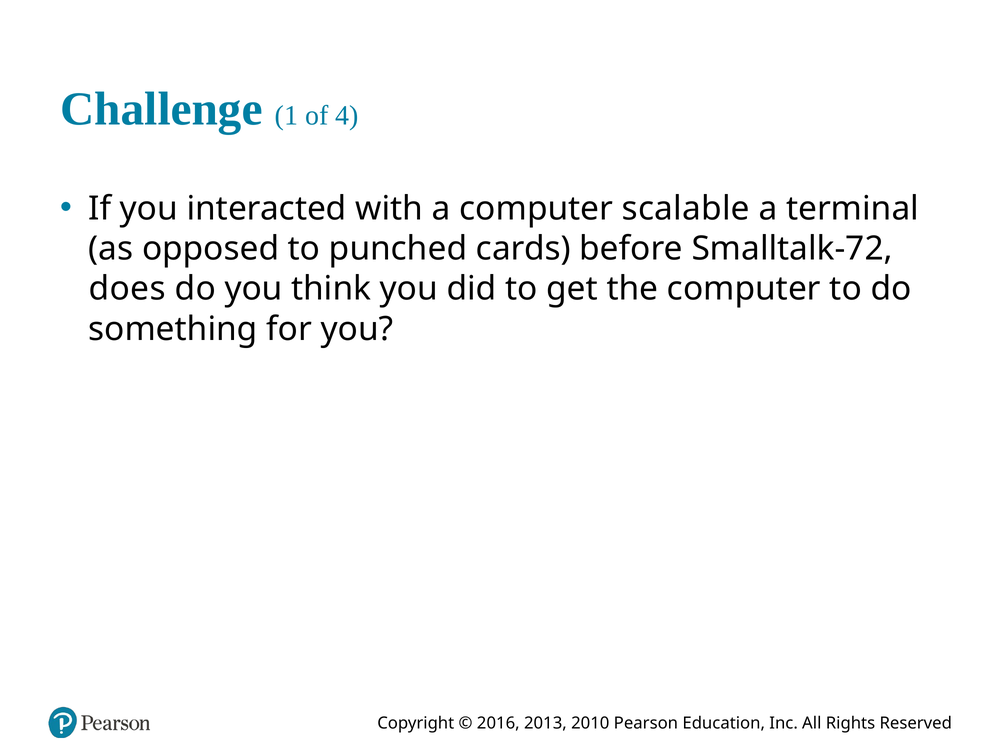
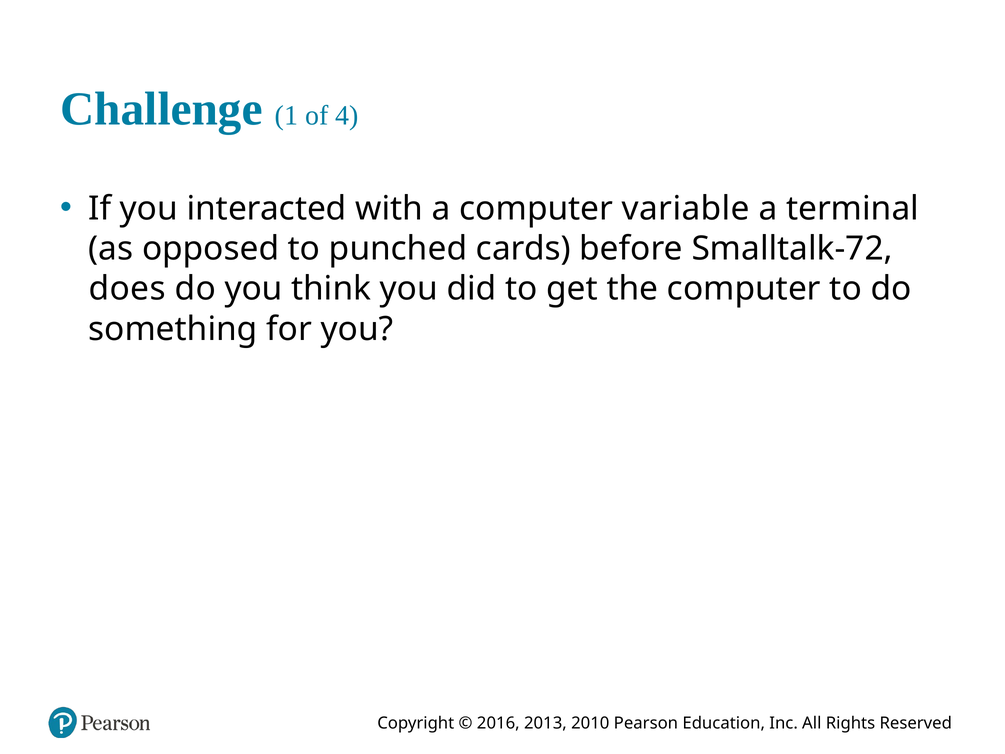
scalable: scalable -> variable
